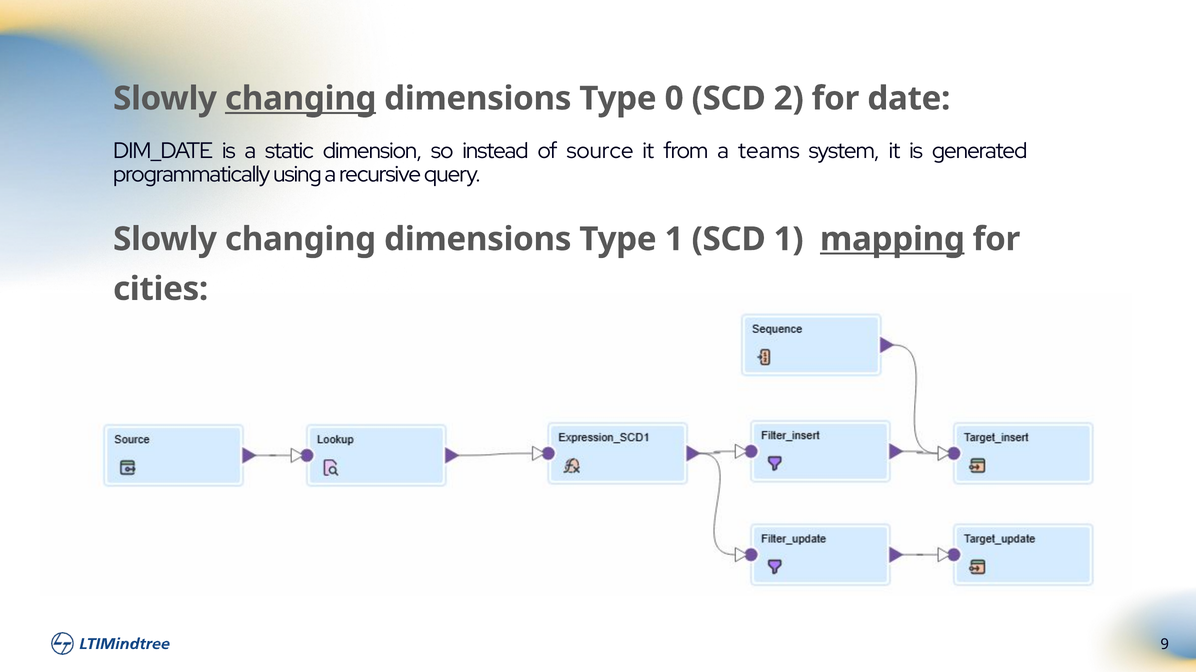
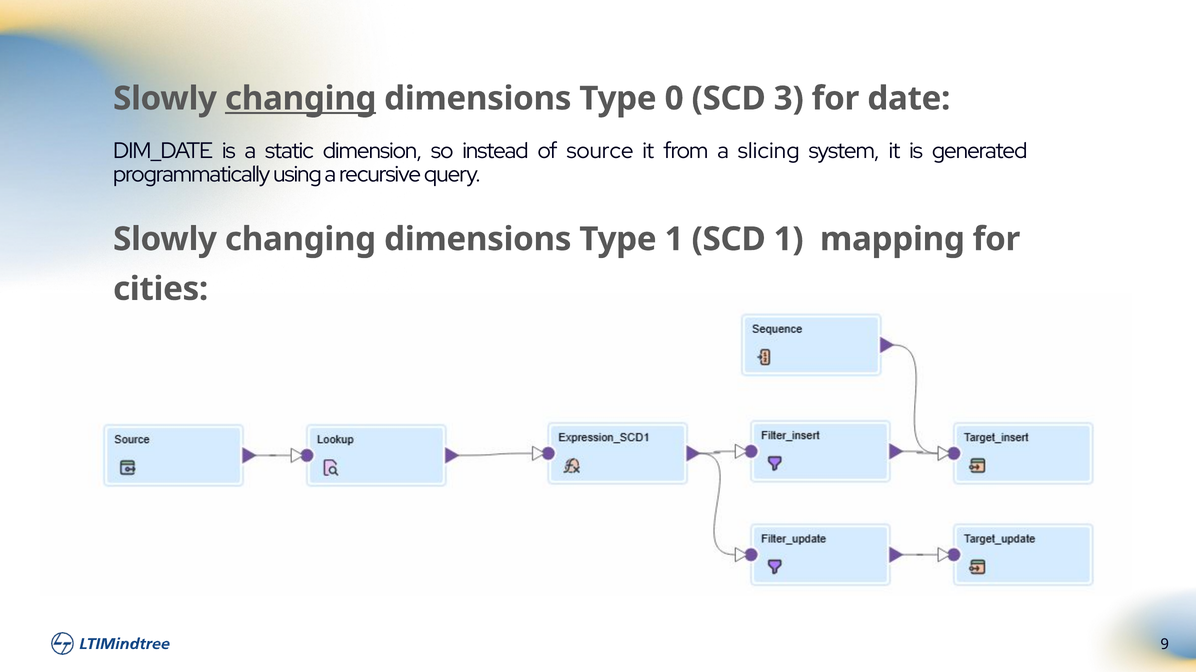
2: 2 -> 3
teams: teams -> slicing
mapping underline: present -> none
